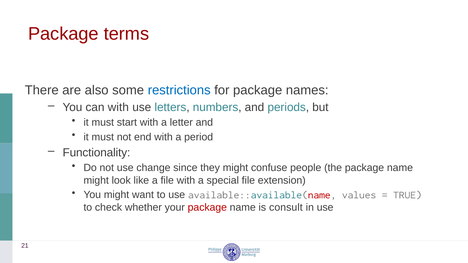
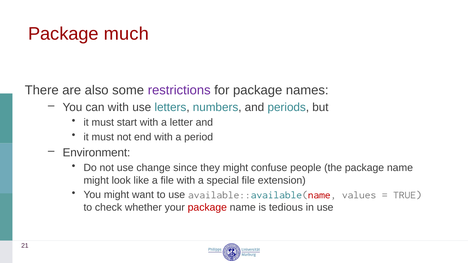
terms: terms -> much
restrictions colour: blue -> purple
Functionality: Functionality -> Environment
consult: consult -> tedious
